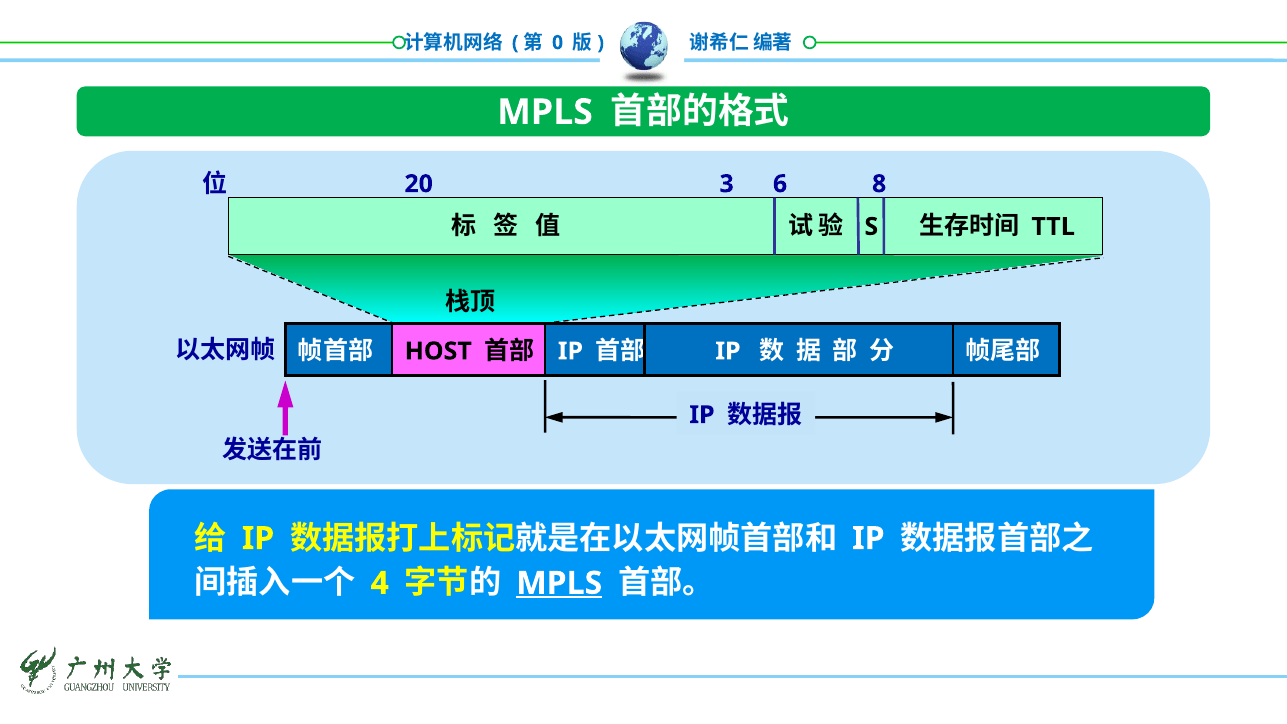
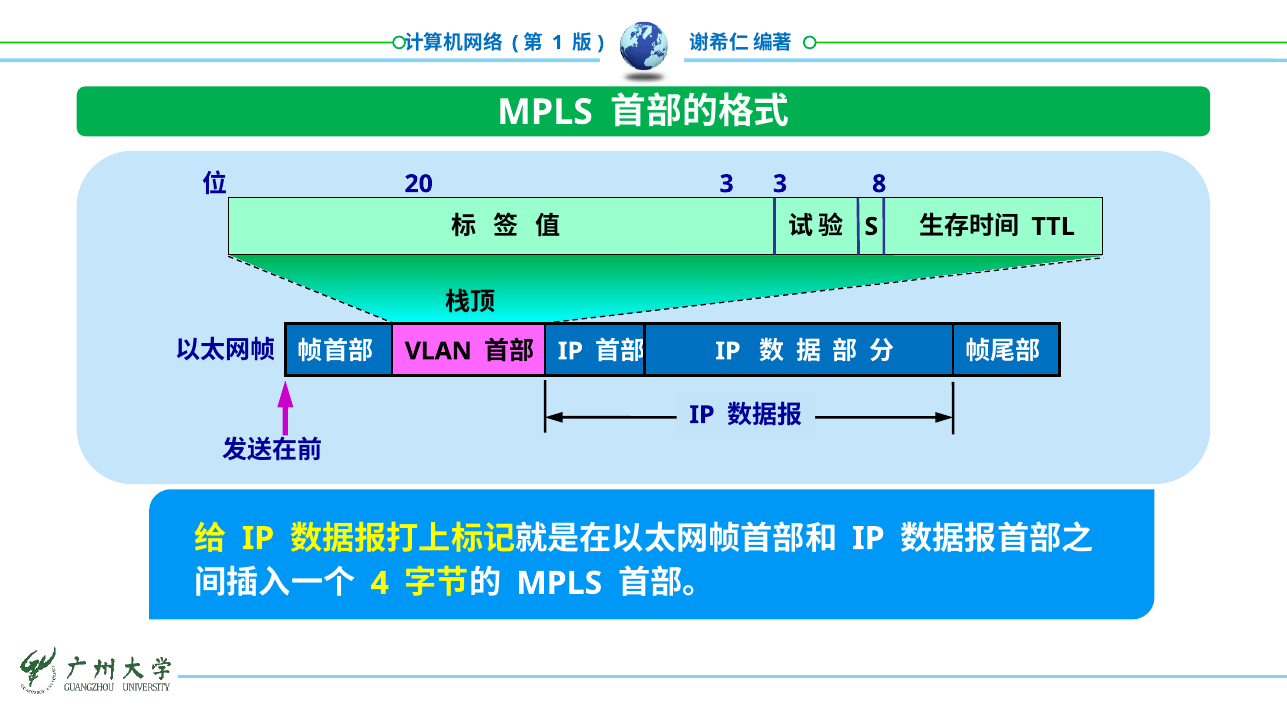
0: 0 -> 1
3 6: 6 -> 3
HOST: HOST -> VLAN
MPLS at (559, 583) underline: present -> none
